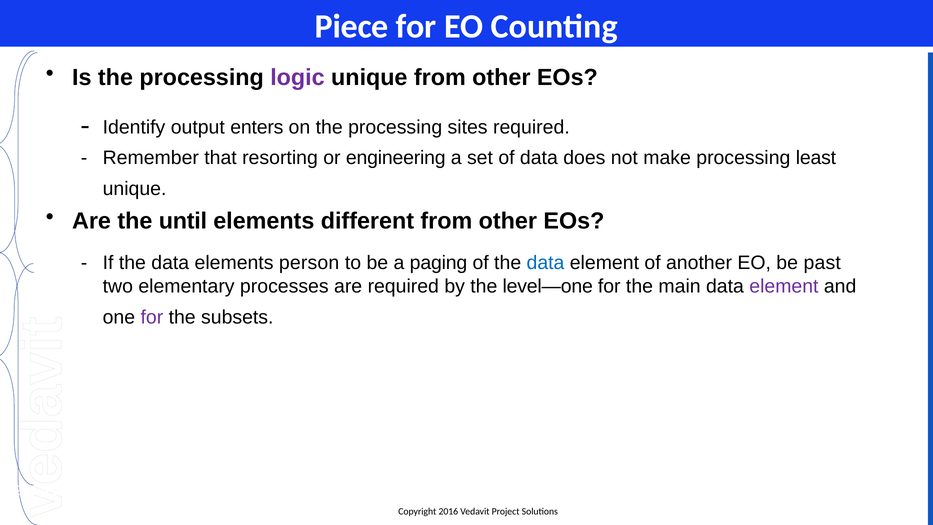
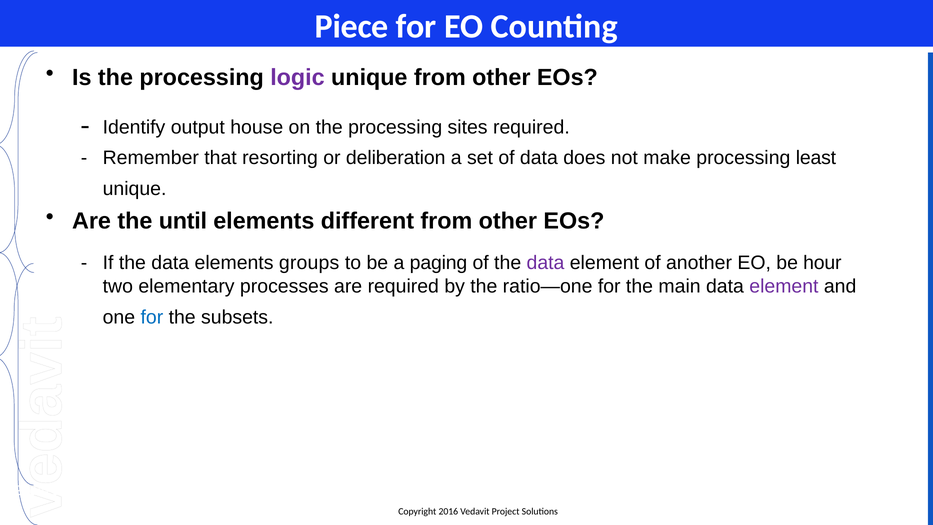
enters: enters -> house
engineering: engineering -> deliberation
person: person -> groups
data at (545, 263) colour: blue -> purple
past: past -> hour
level—one: level—one -> ratio—one
for at (152, 317) colour: purple -> blue
